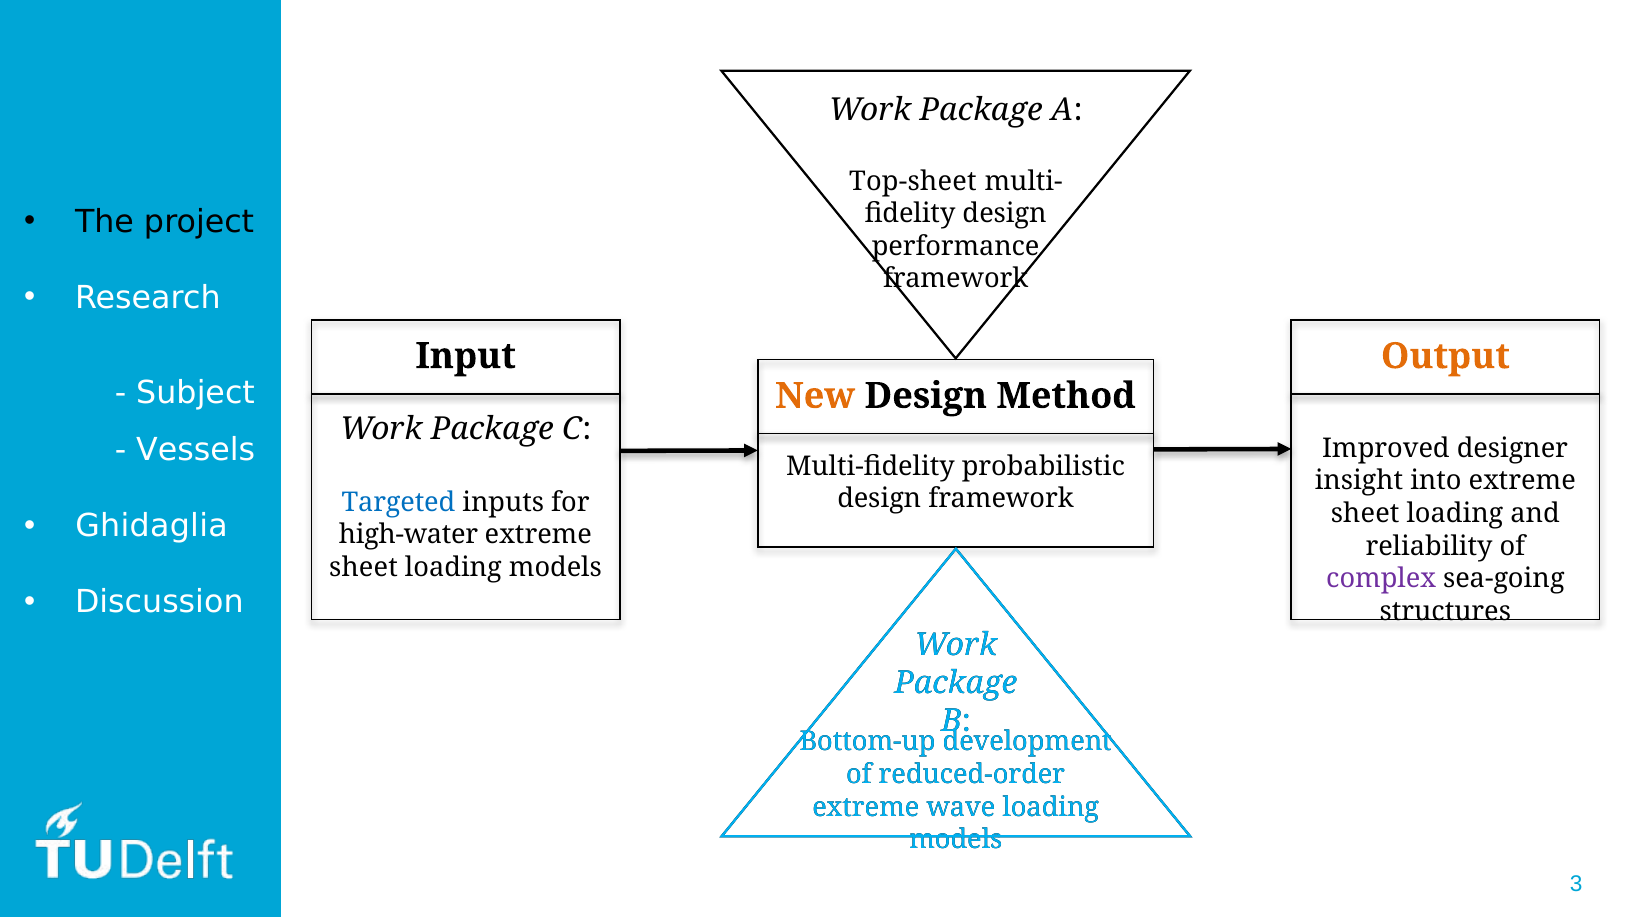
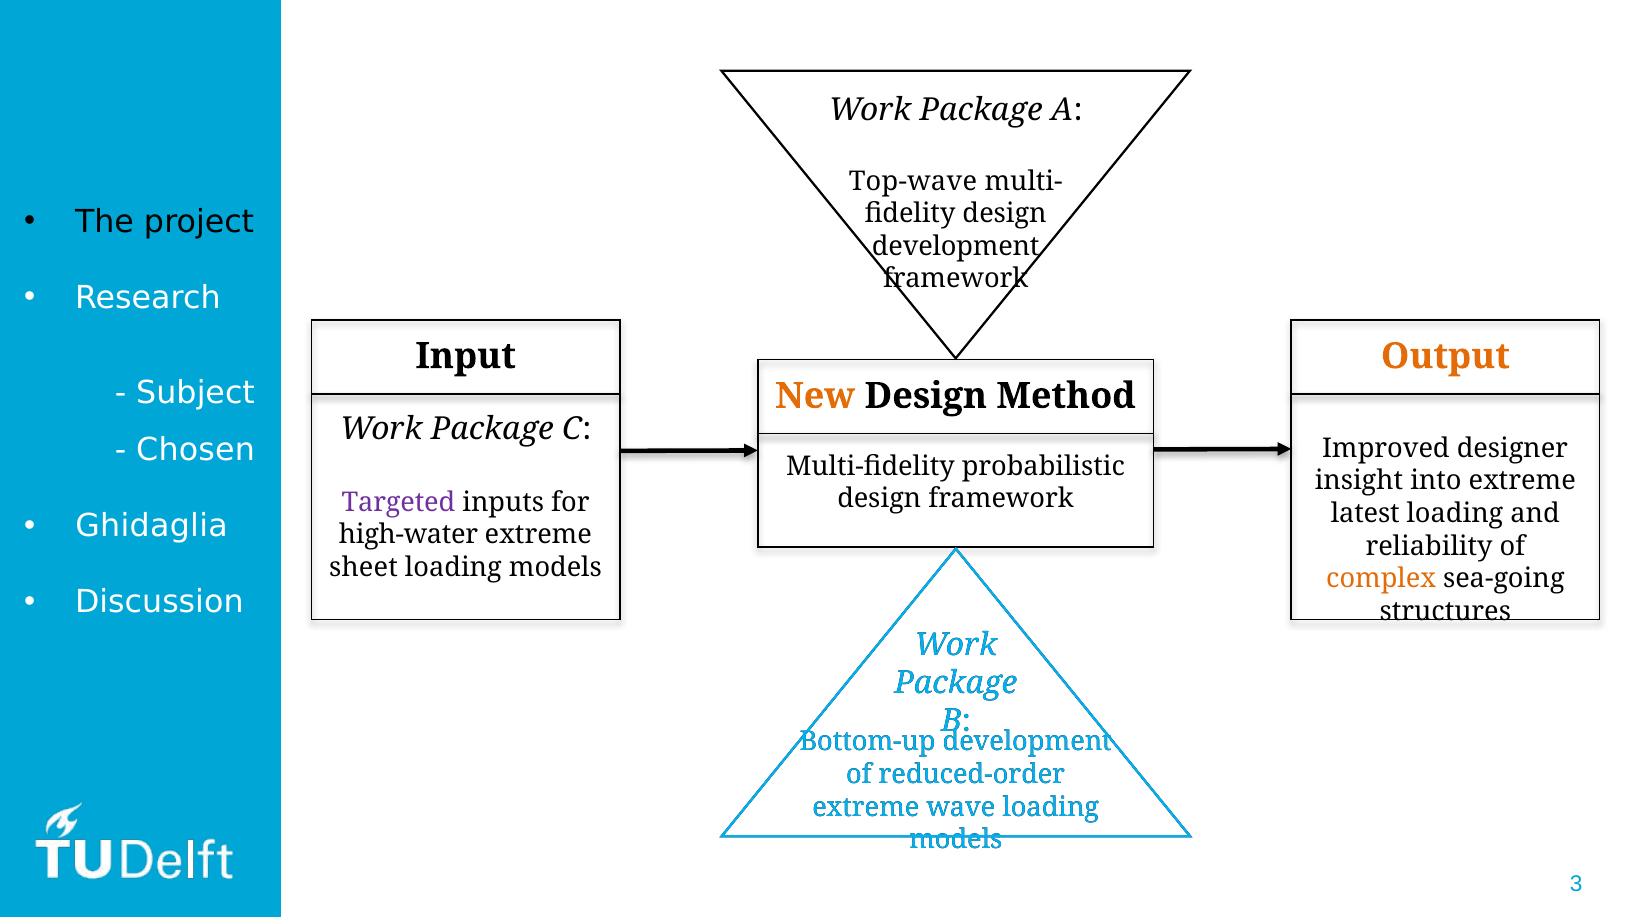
Top-sheet: Top-sheet -> Top-wave
performance at (956, 246): performance -> development
Vessels: Vessels -> Chosen
Targeted colour: blue -> purple
sheet at (1365, 513): sheet -> latest
complex colour: purple -> orange
